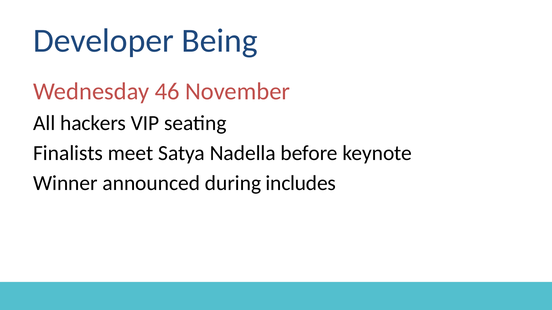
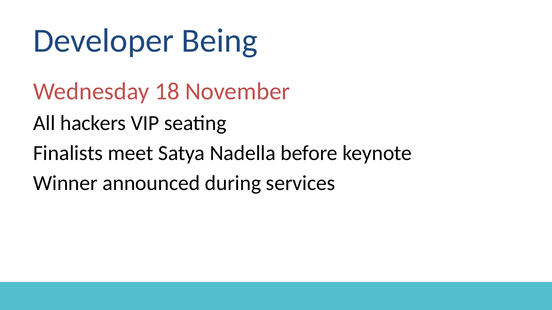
46: 46 -> 18
includes: includes -> services
